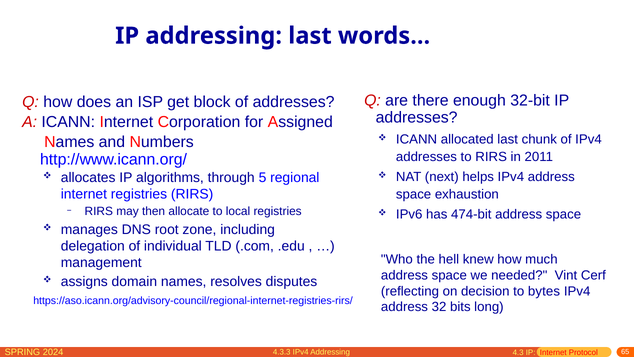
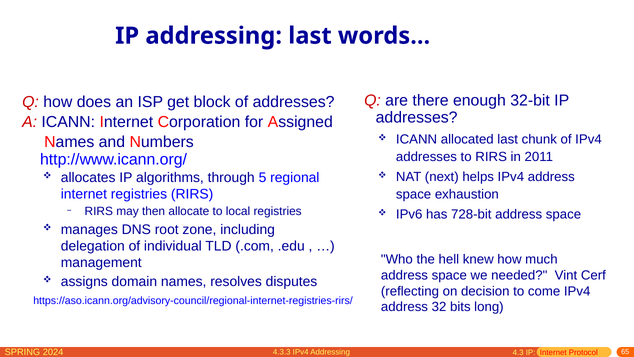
474-bit: 474-bit -> 728-bit
bytes: bytes -> come
